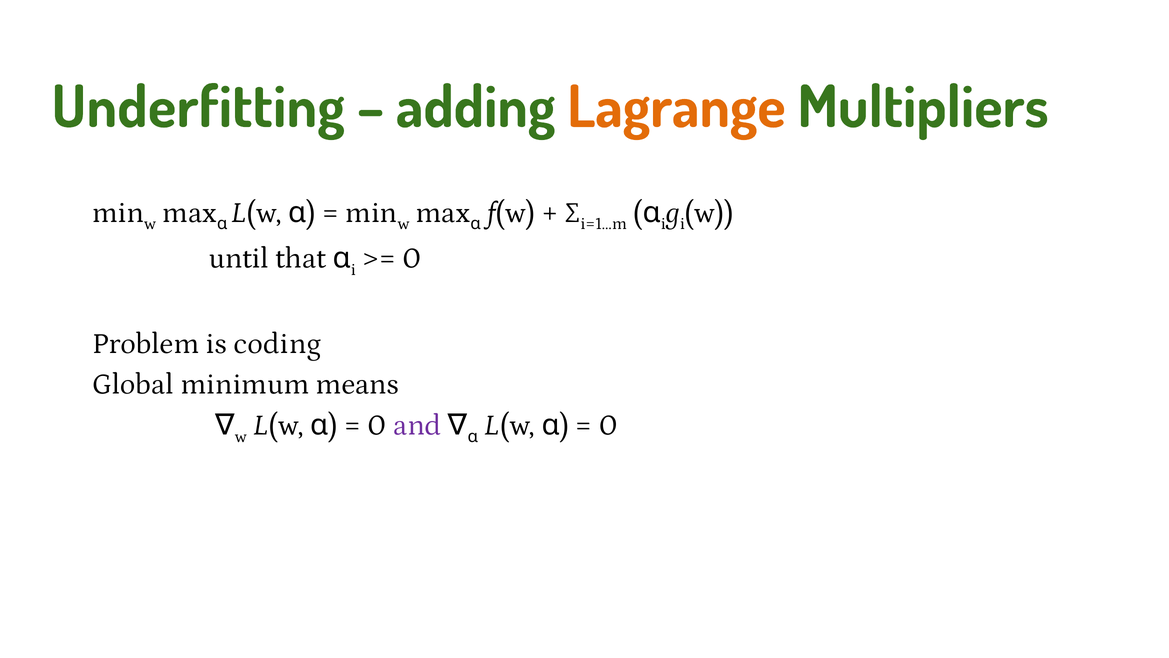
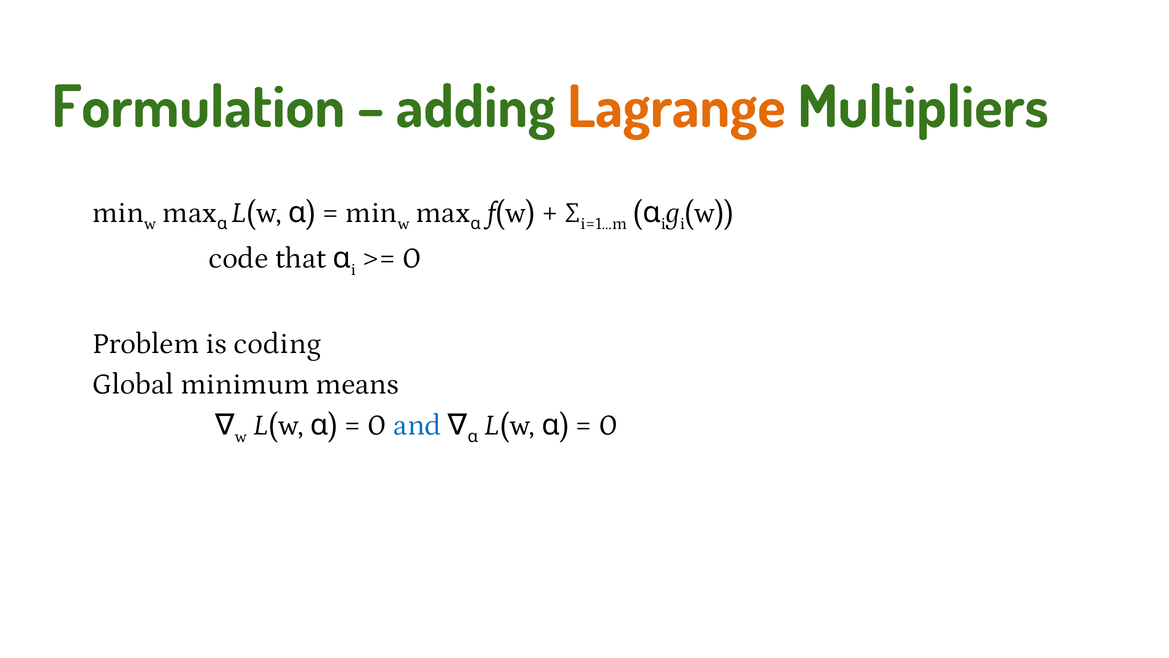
Underfitting: Underfitting -> Formulation
until: until -> code
and colour: purple -> blue
